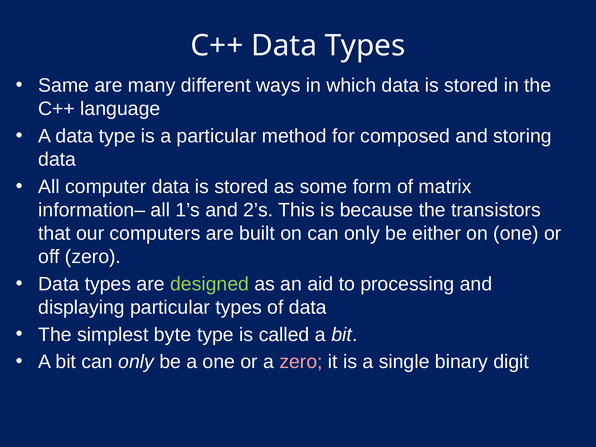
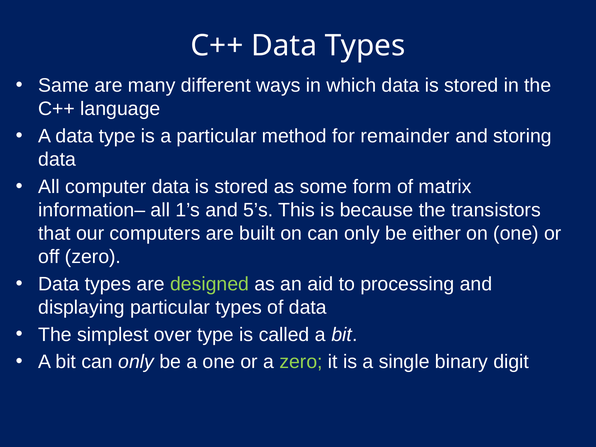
composed: composed -> remainder
2’s: 2’s -> 5’s
byte: byte -> over
zero at (301, 362) colour: pink -> light green
